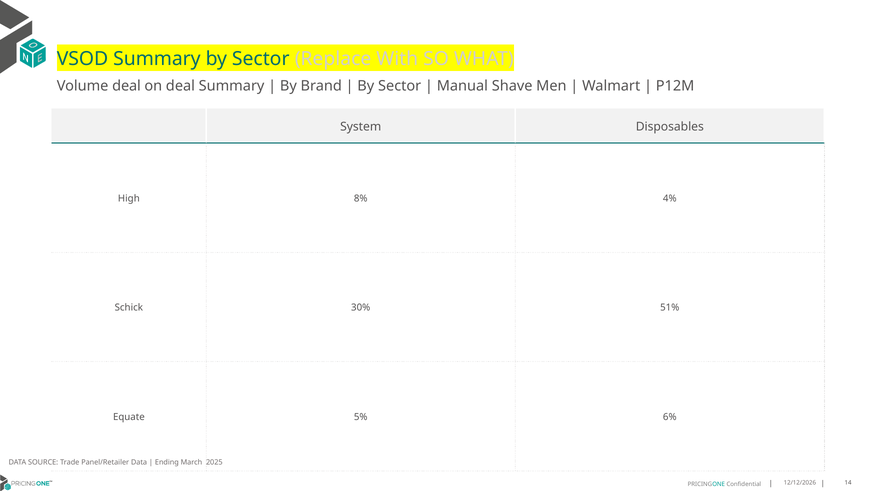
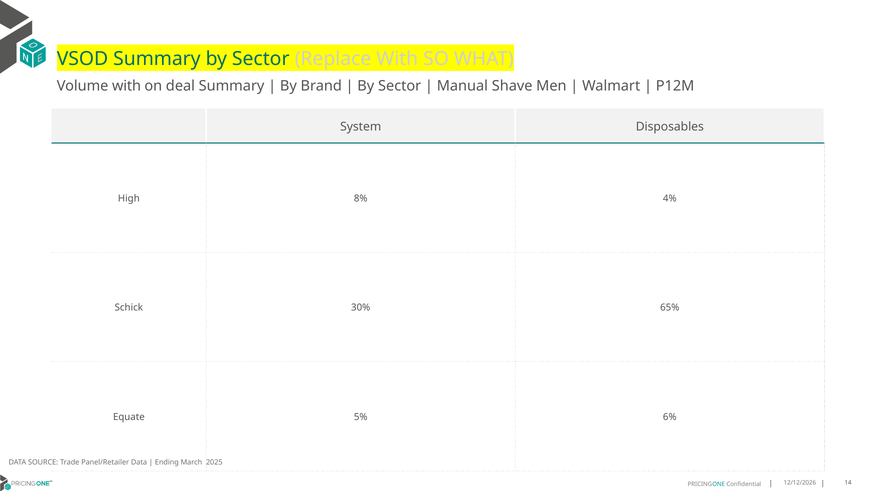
Volume deal: deal -> with
51%: 51% -> 65%
